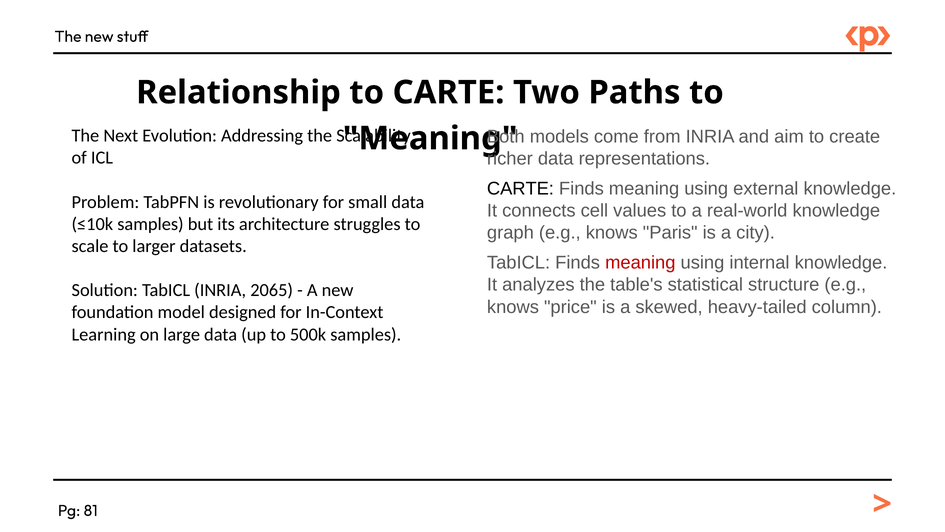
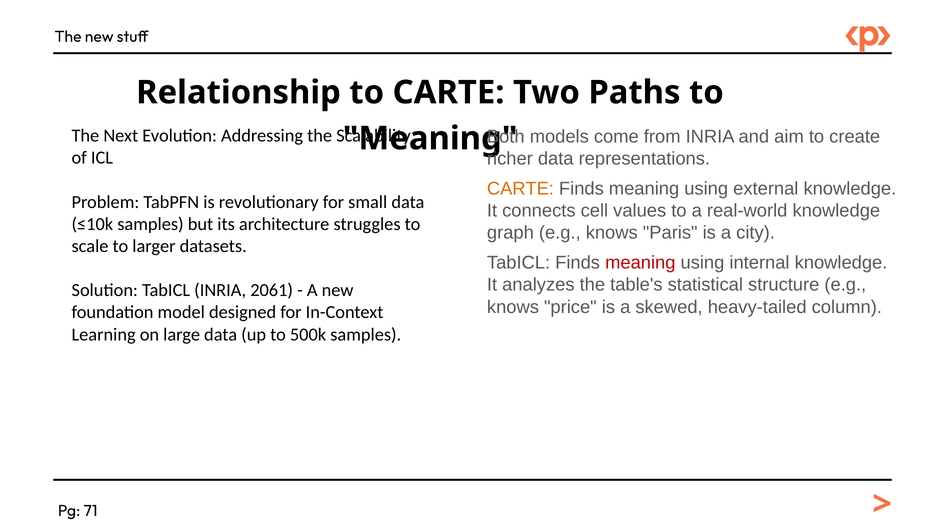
CARTE at (520, 189) colour: black -> orange
2065: 2065 -> 2061
81: 81 -> 71
